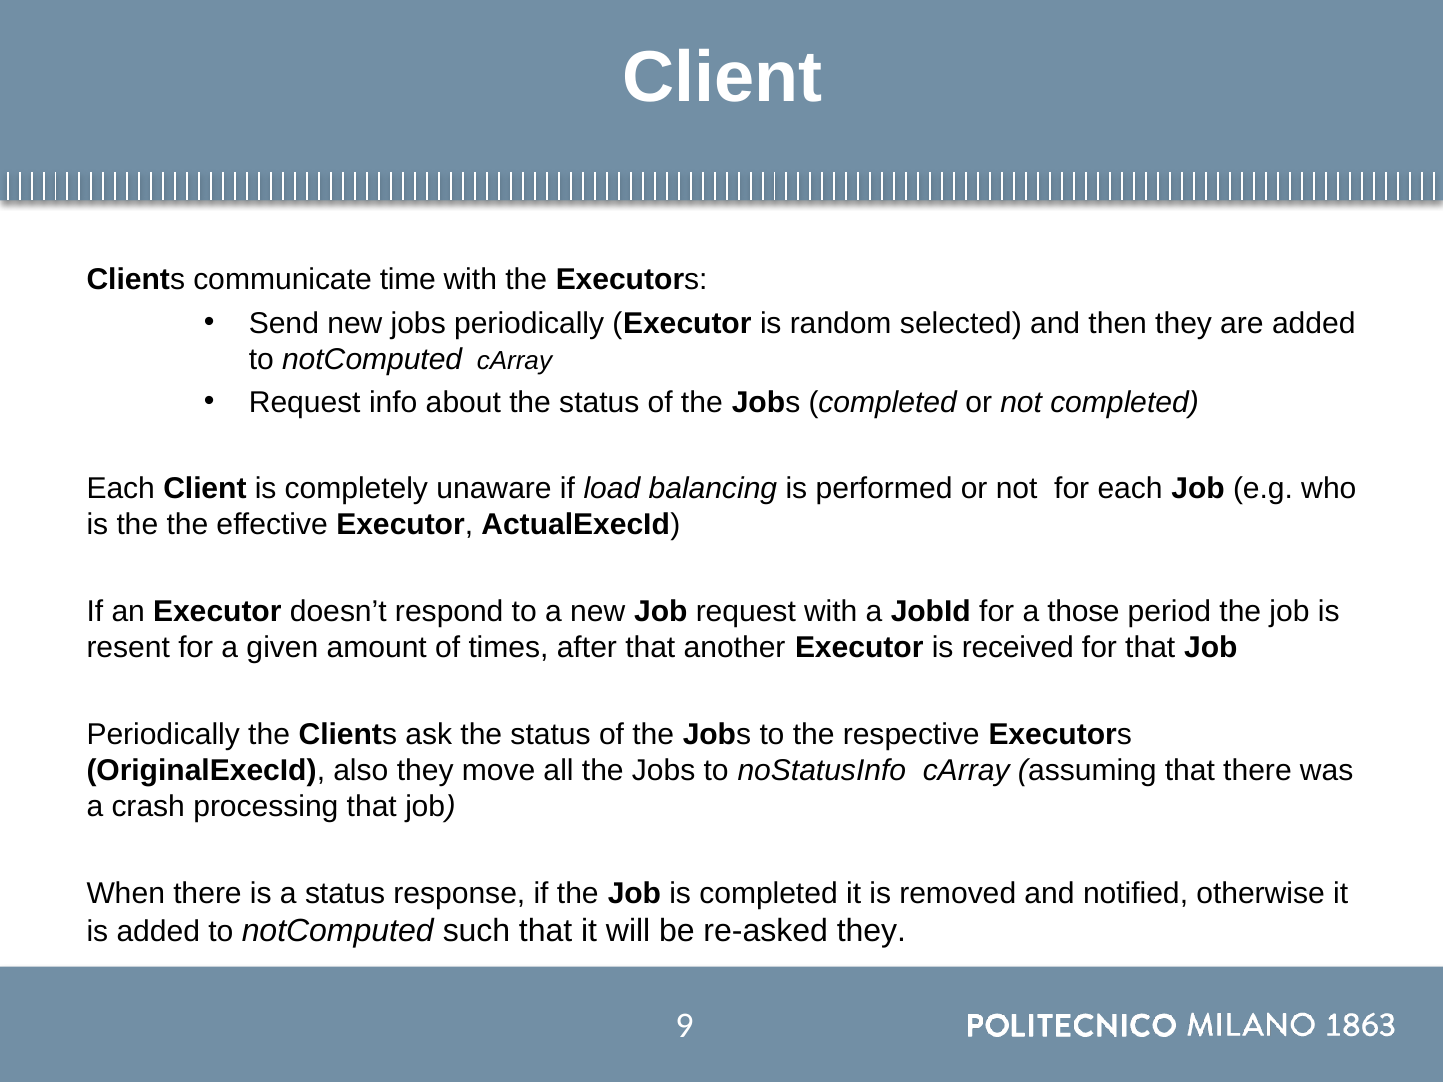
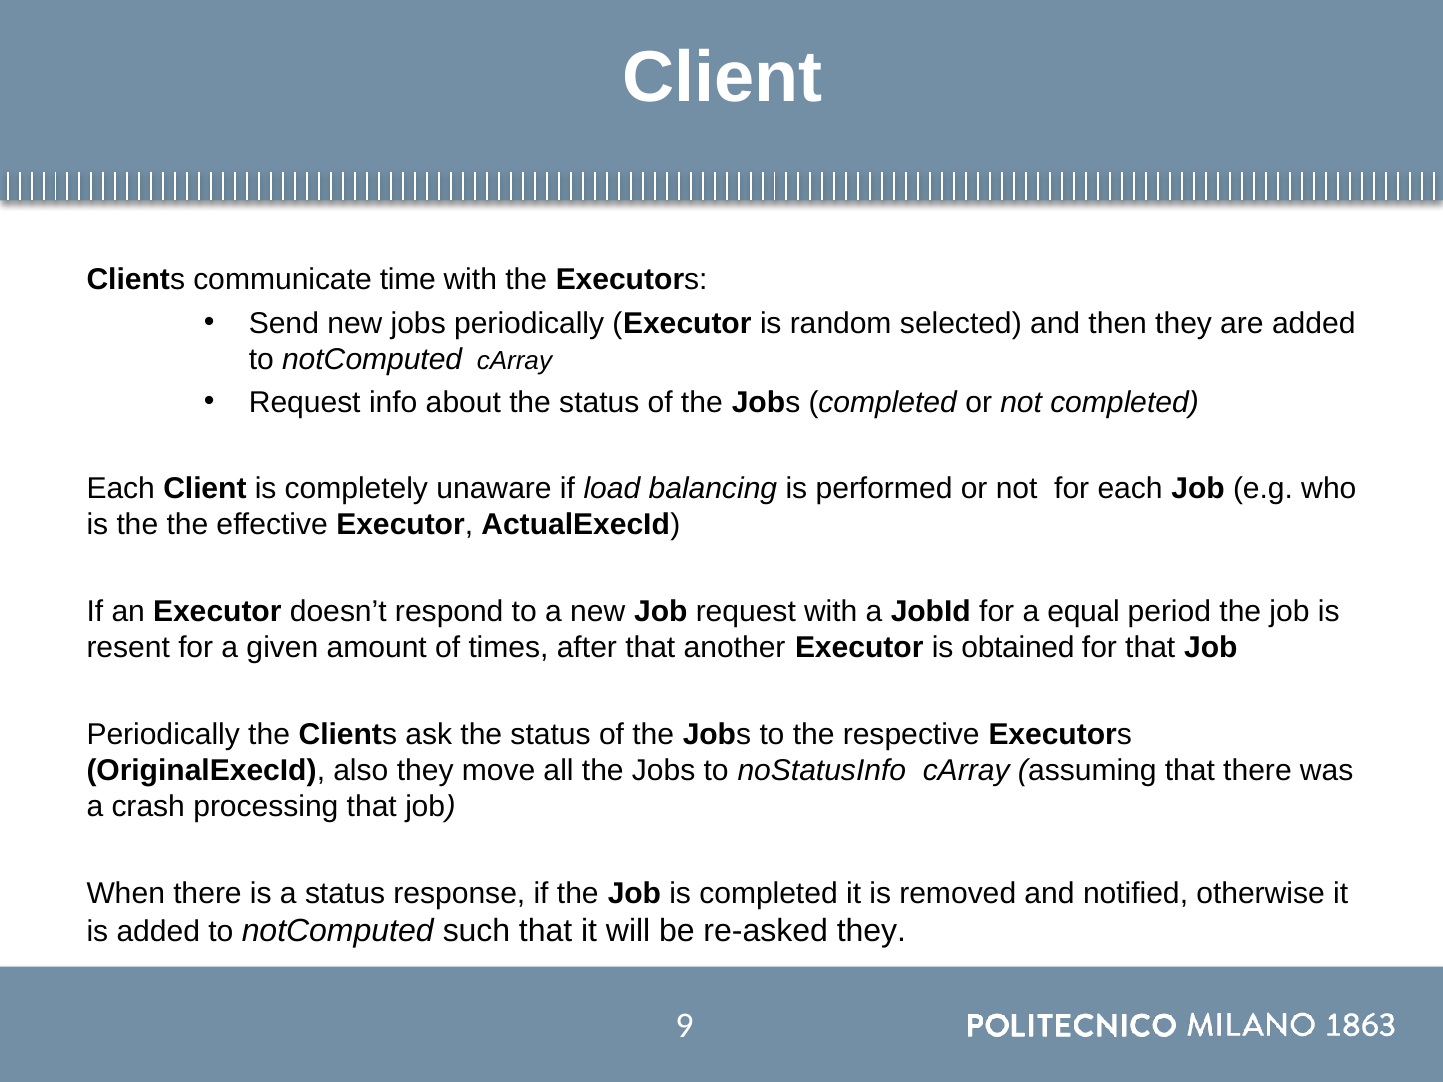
those: those -> equal
received: received -> obtained
